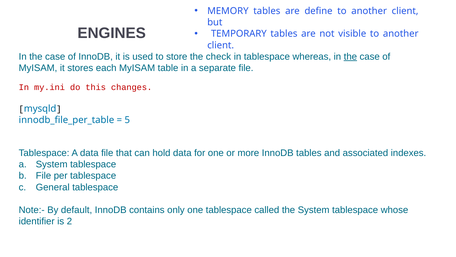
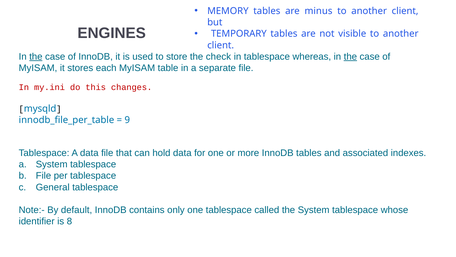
define: define -> minus
the at (36, 56) underline: none -> present
5: 5 -> 9
2: 2 -> 8
